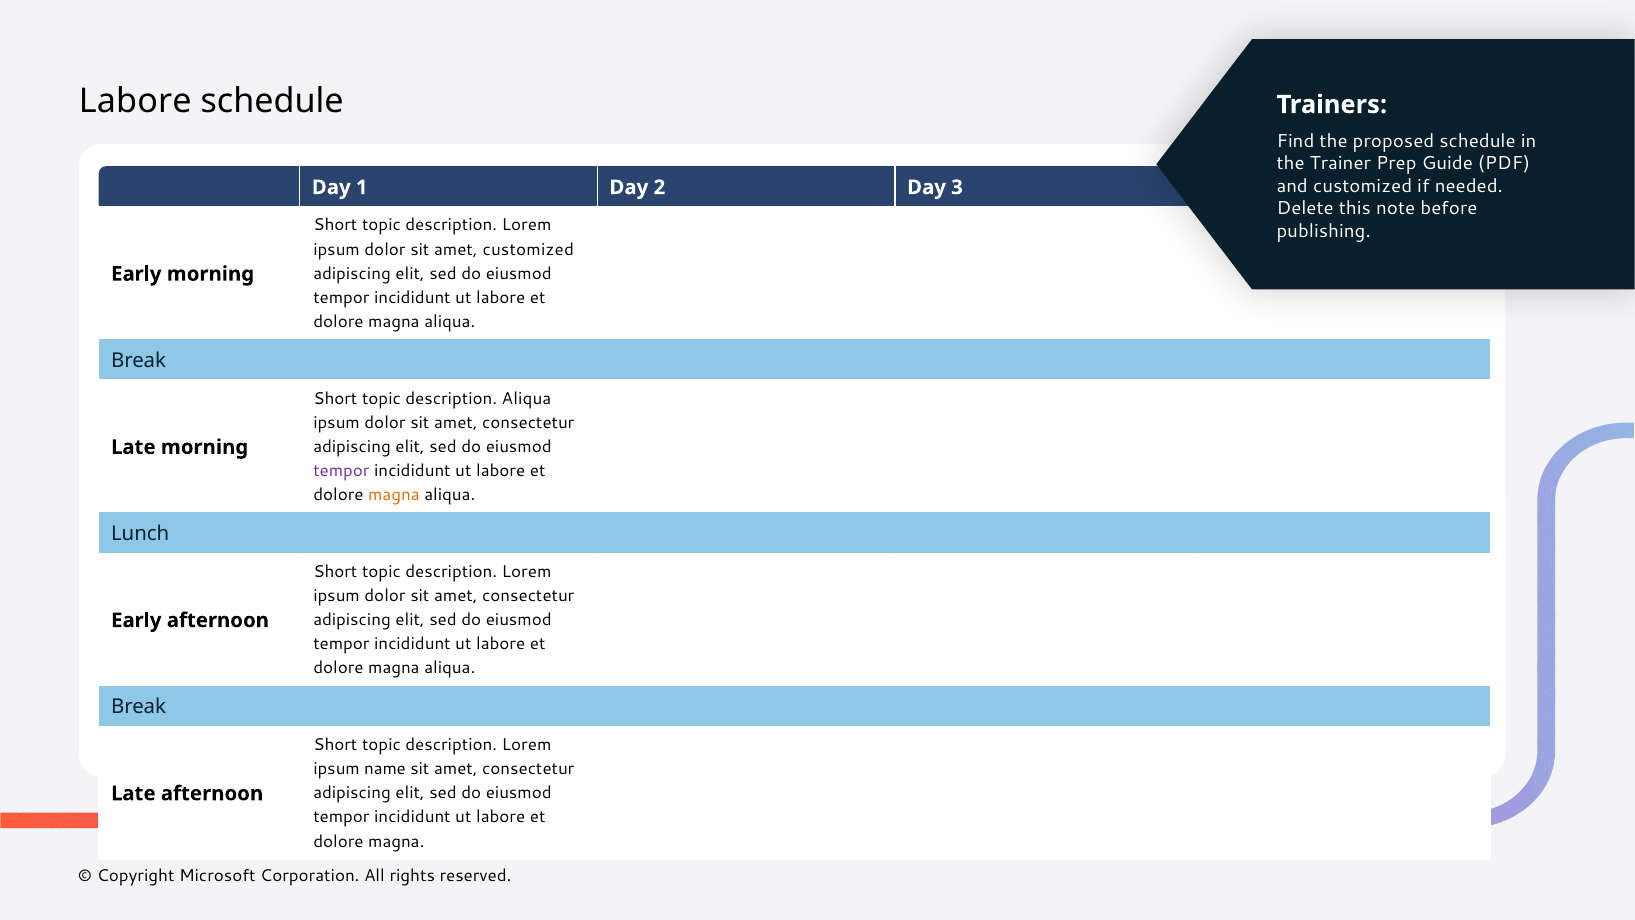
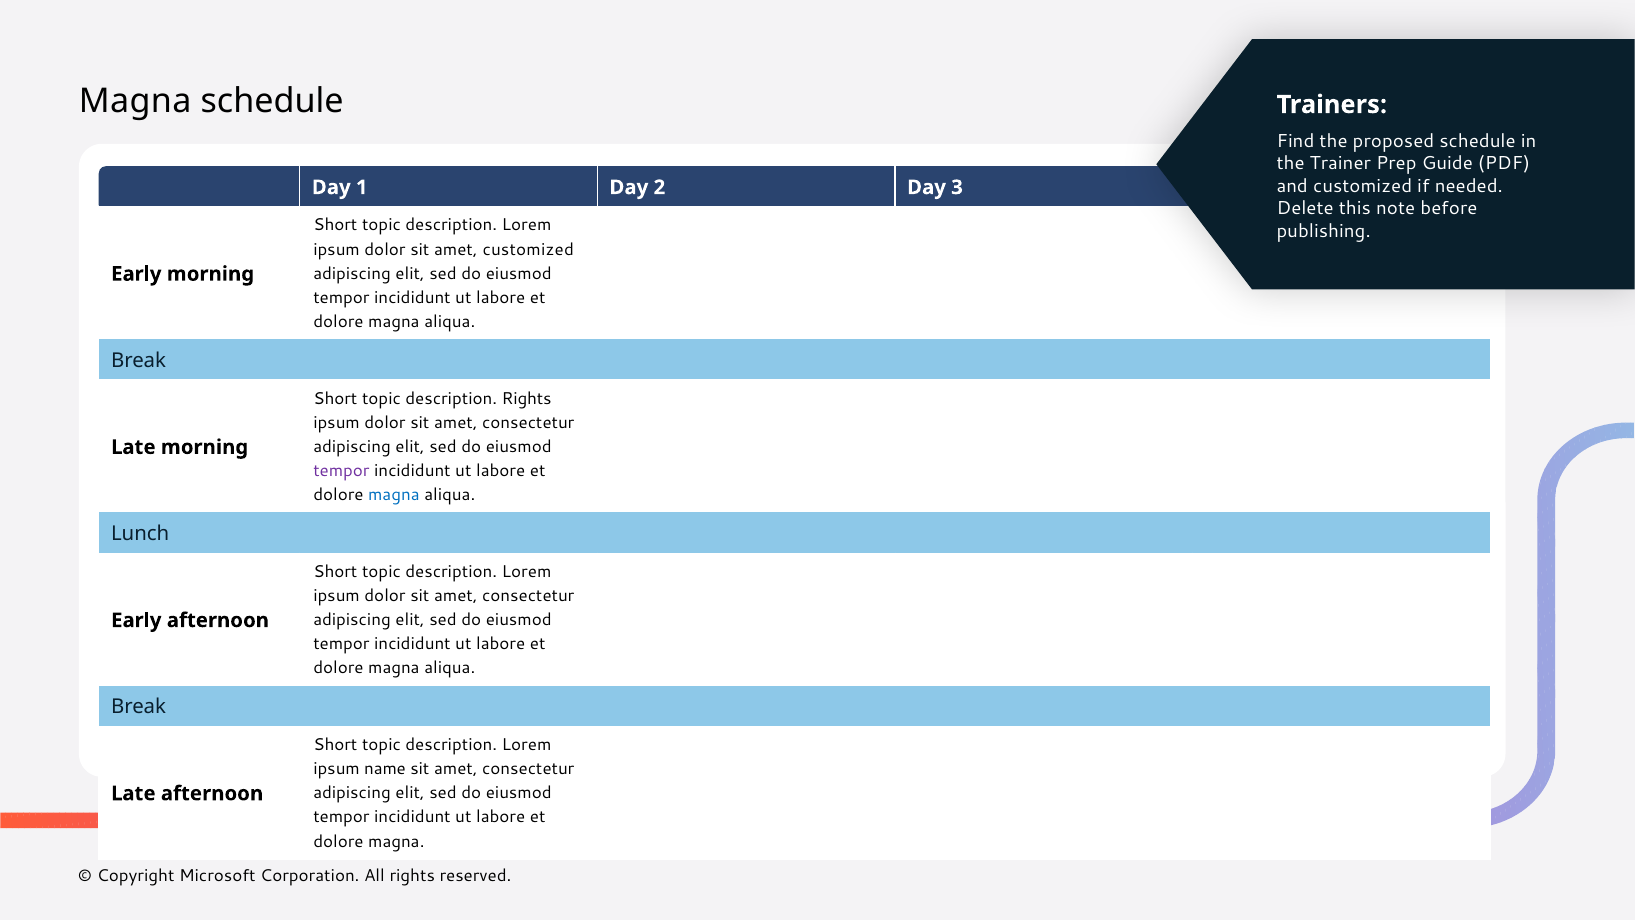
Labore at (135, 101): Labore -> Magna
description Aliqua: Aliqua -> Rights
magna at (394, 495) colour: orange -> blue
